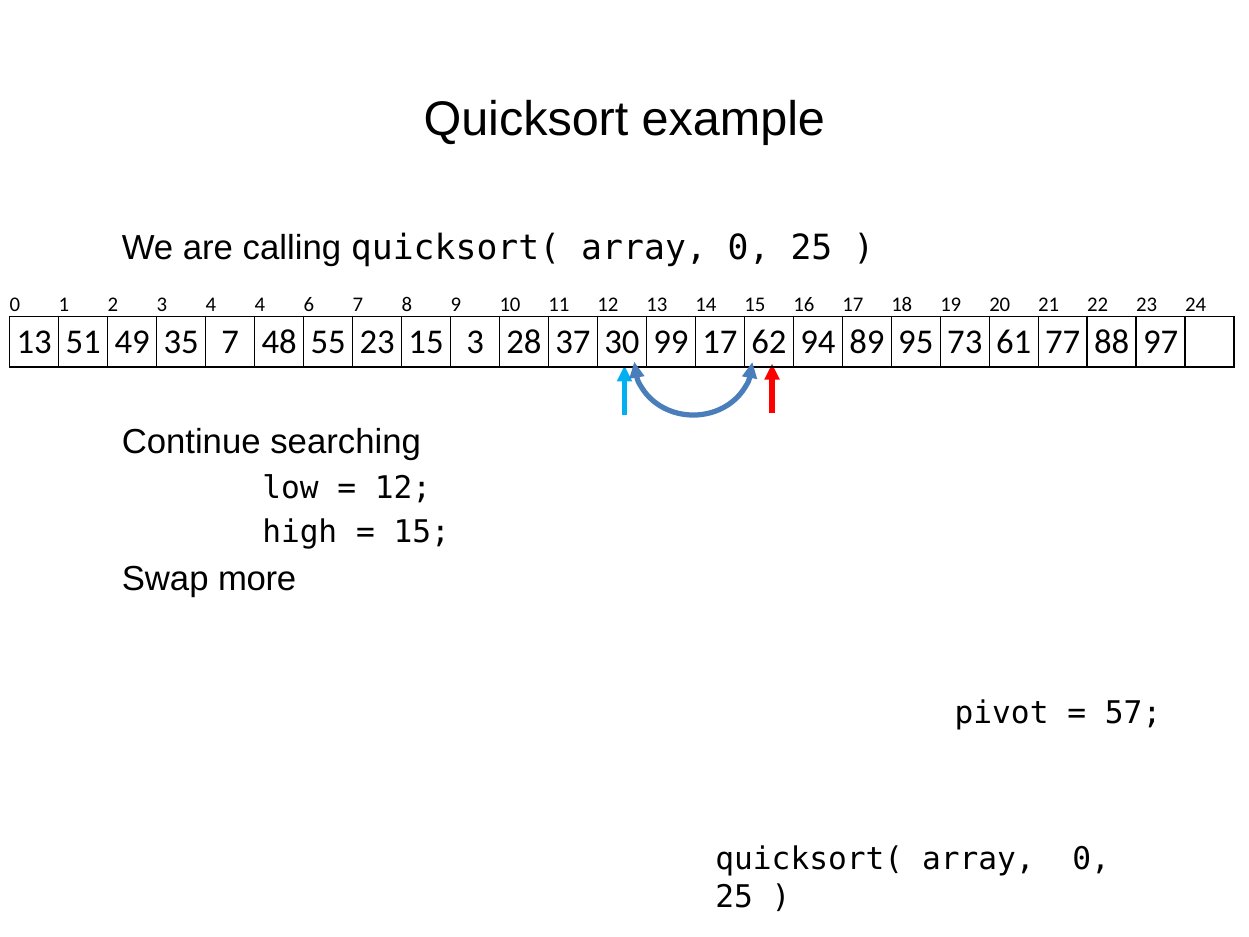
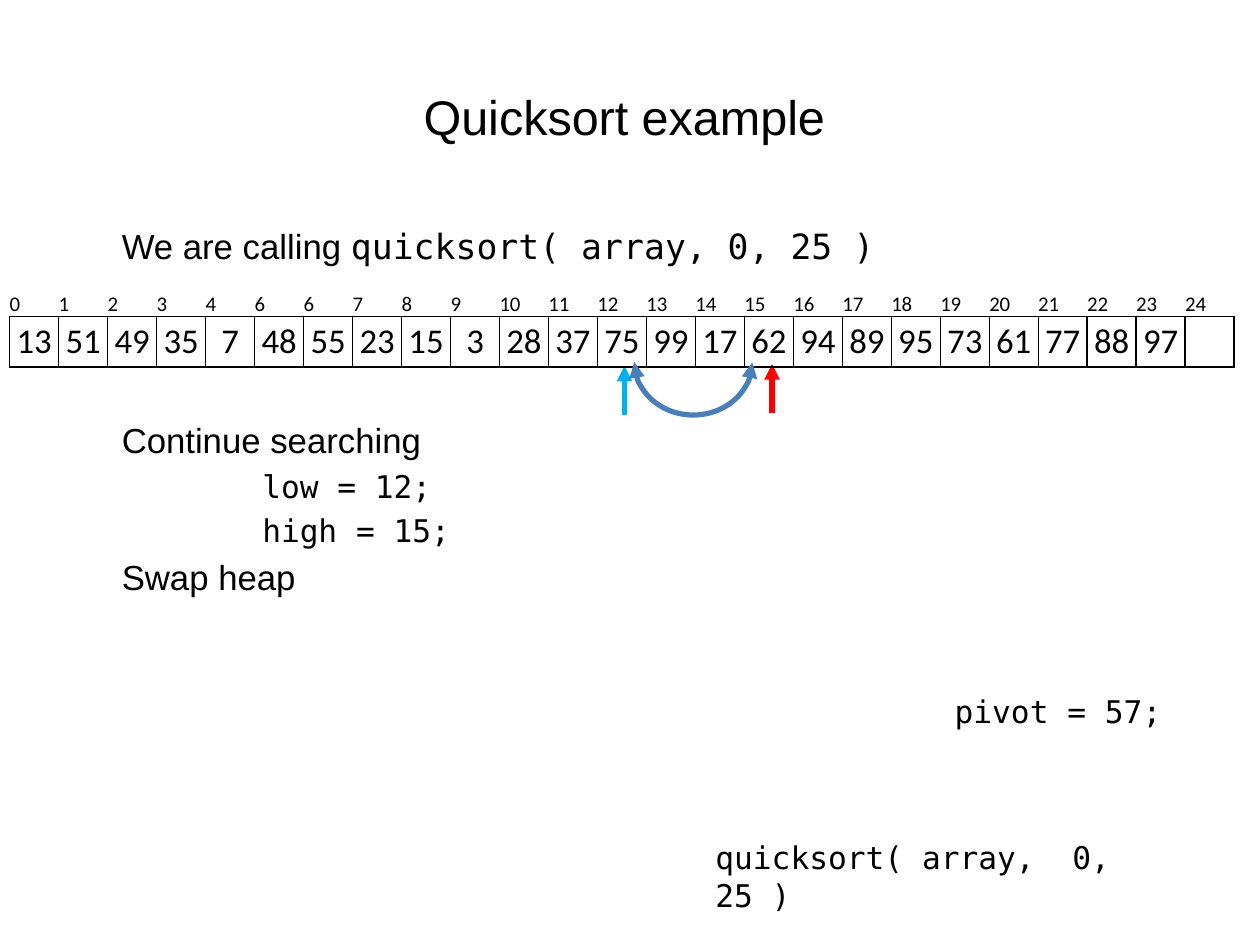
4 4: 4 -> 6
30: 30 -> 75
more: more -> heap
